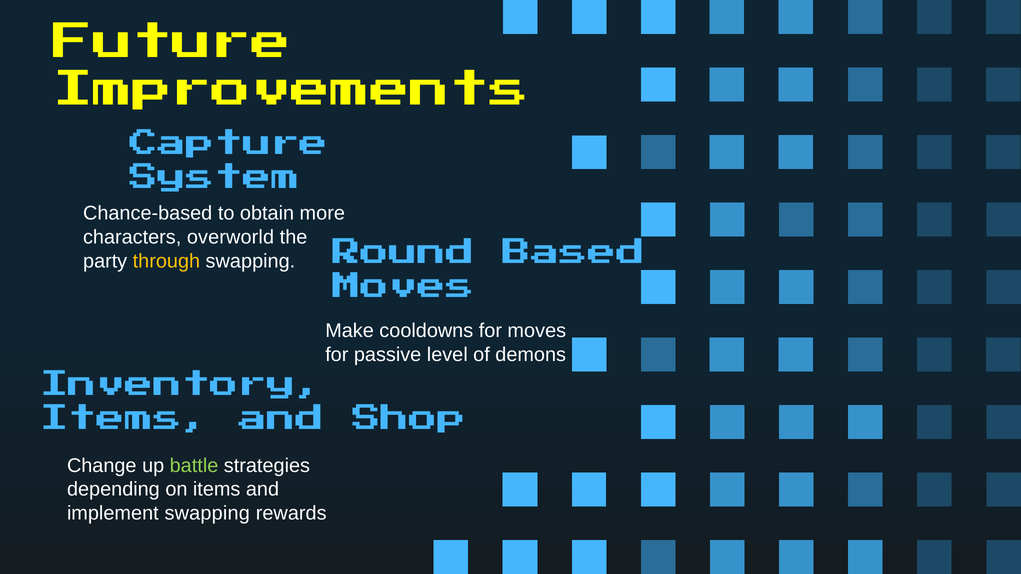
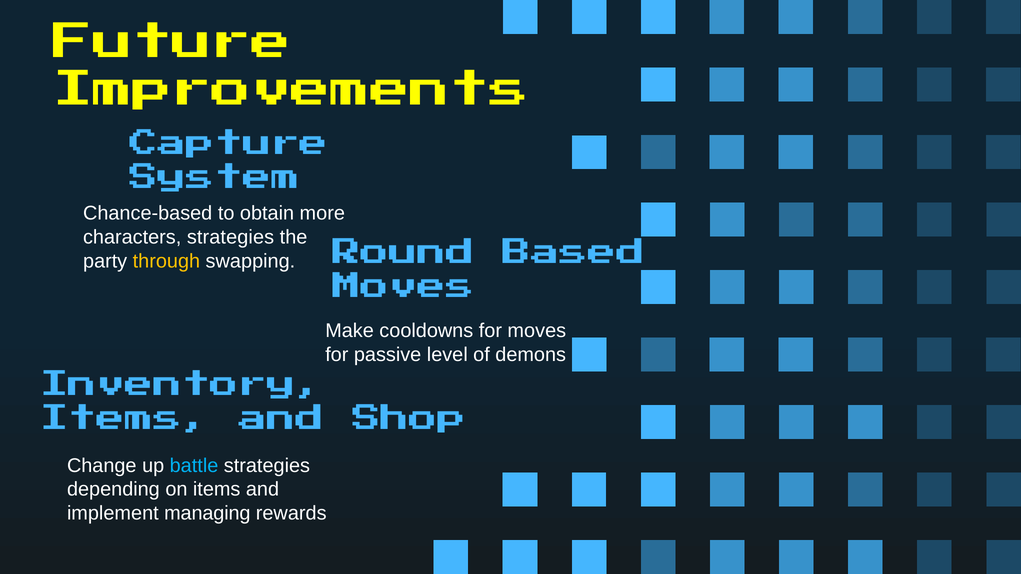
characters overworld: overworld -> strategies
battle colour: light green -> light blue
implement swapping: swapping -> managing
